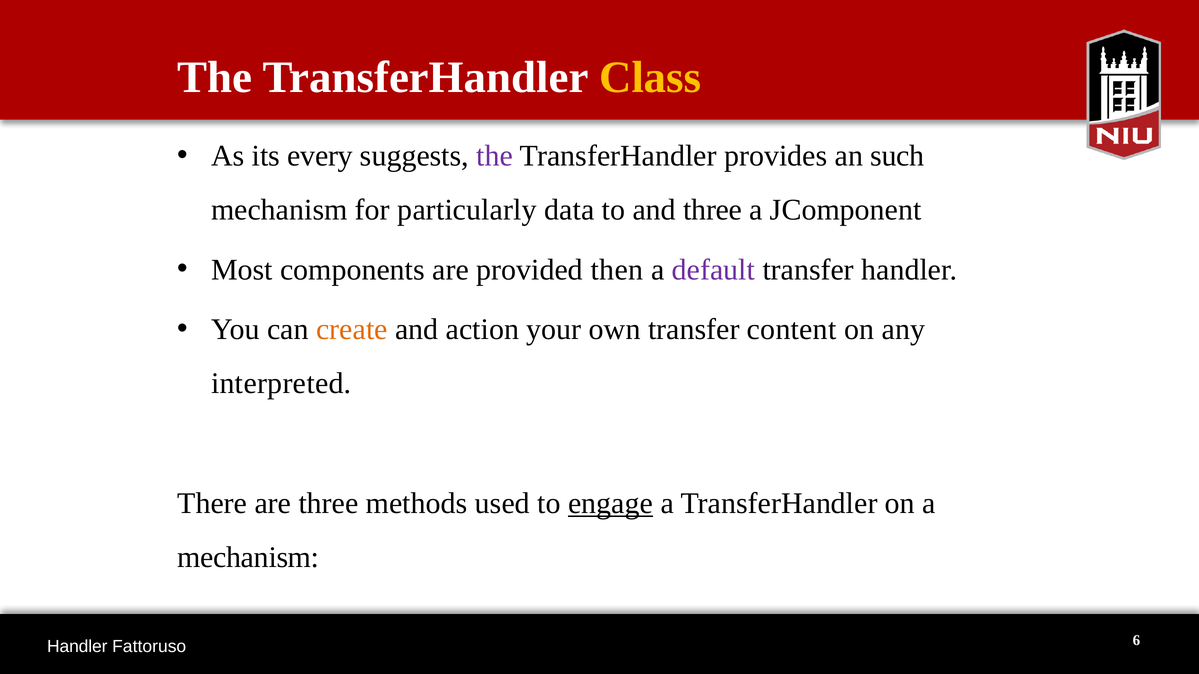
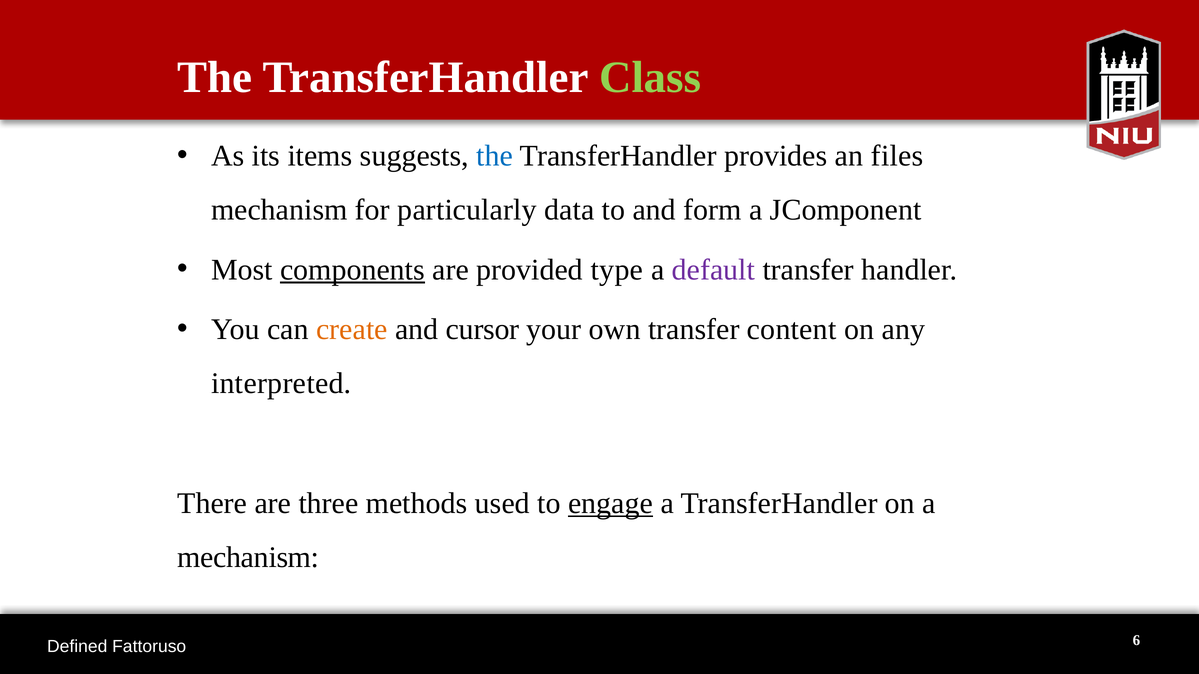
Class colour: yellow -> light green
every: every -> items
the at (495, 156) colour: purple -> blue
such: such -> files
and three: three -> form
components underline: none -> present
then: then -> type
action: action -> cursor
Handler at (77, 647): Handler -> Defined
